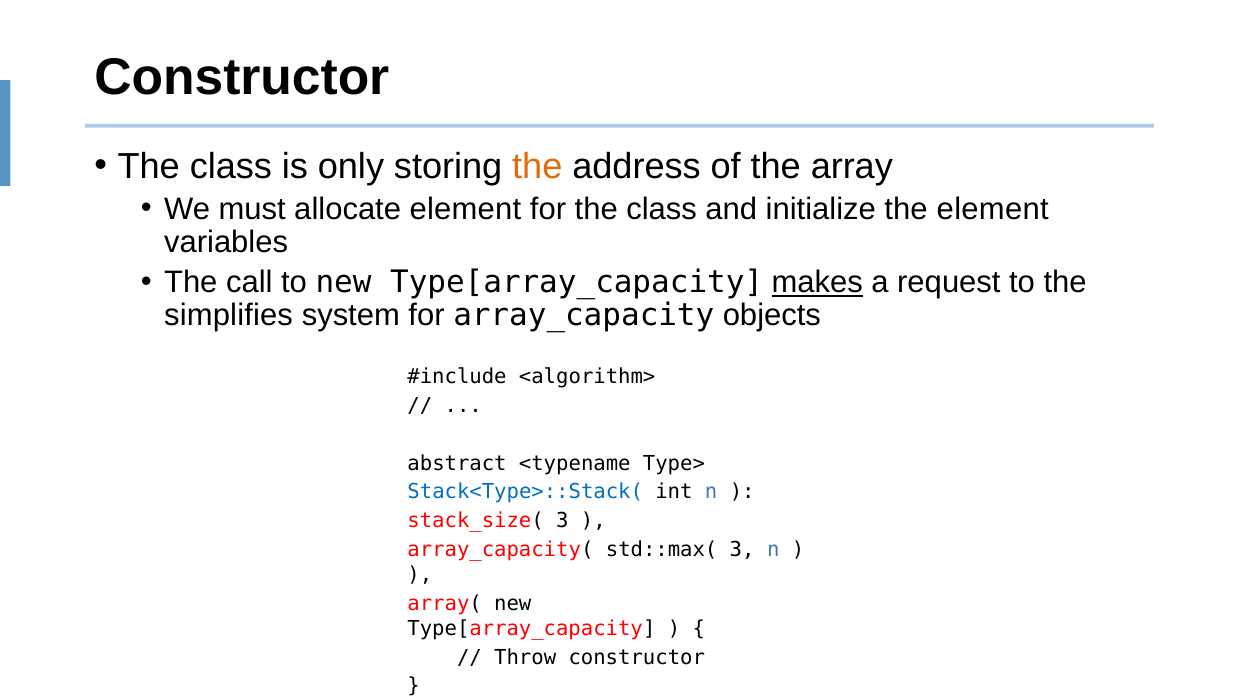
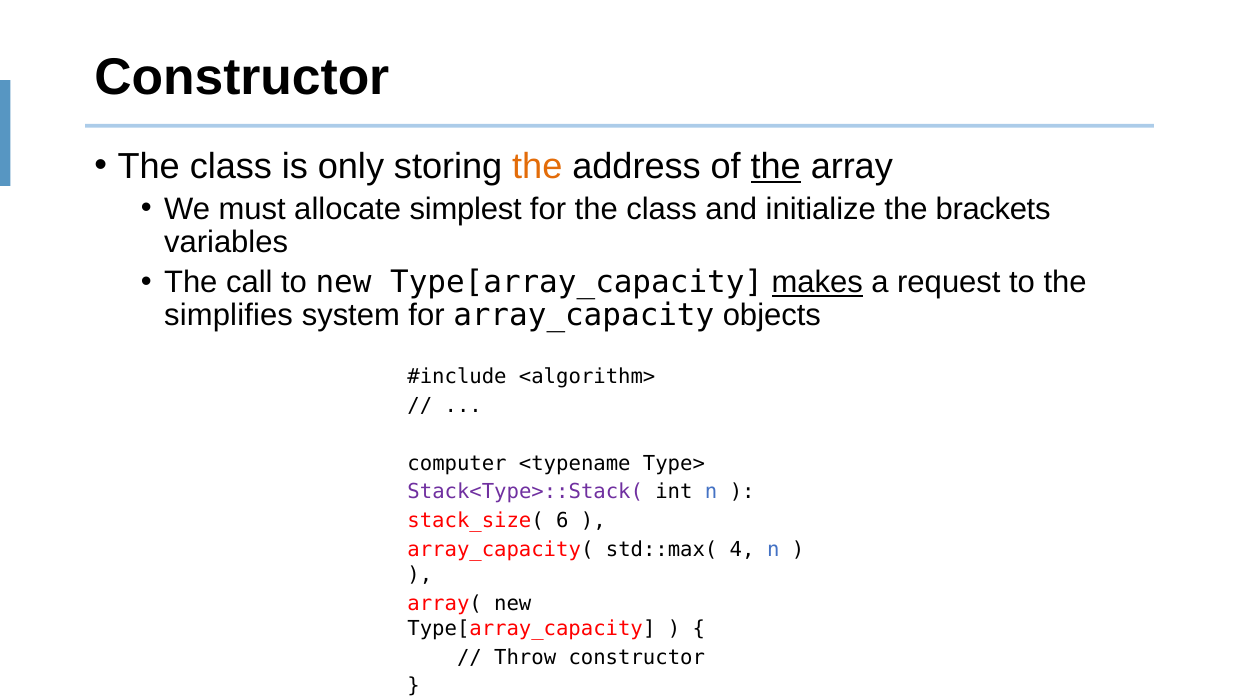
the at (776, 166) underline: none -> present
allocate element: element -> simplest
the element: element -> brackets
abstract: abstract -> computer
Stack<Type>::Stack( colour: blue -> purple
stack_size( 3: 3 -> 6
std::max( 3: 3 -> 4
